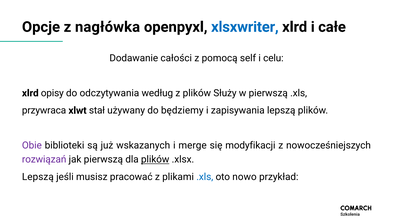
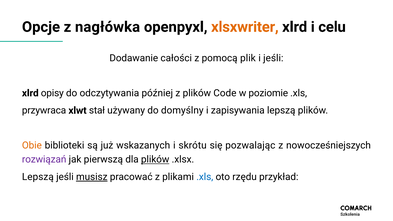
xlsxwriter colour: blue -> orange
całe: całe -> celu
self: self -> plik
i celu: celu -> jeśli
według: według -> później
Służy: Służy -> Code
w pierwszą: pierwszą -> poziomie
będziemy: będziemy -> domyślny
Obie colour: purple -> orange
merge: merge -> skrótu
modyfikacji: modyfikacji -> pozwalając
musisz underline: none -> present
nowo: nowo -> rzędu
